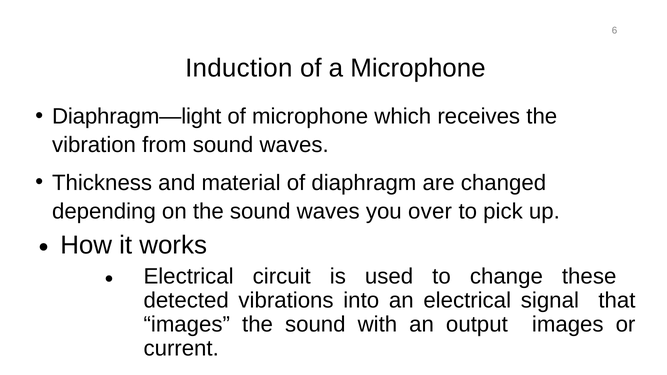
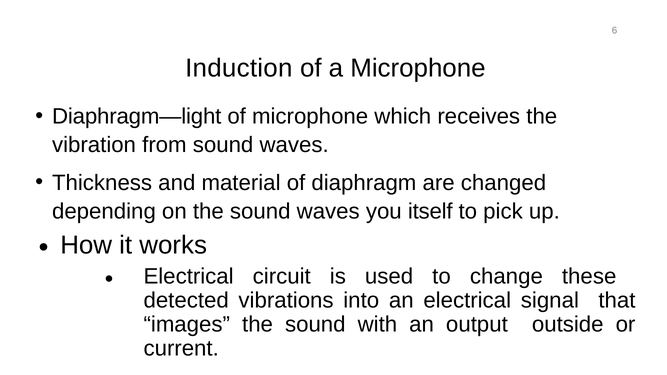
over: over -> itself
output images: images -> outside
